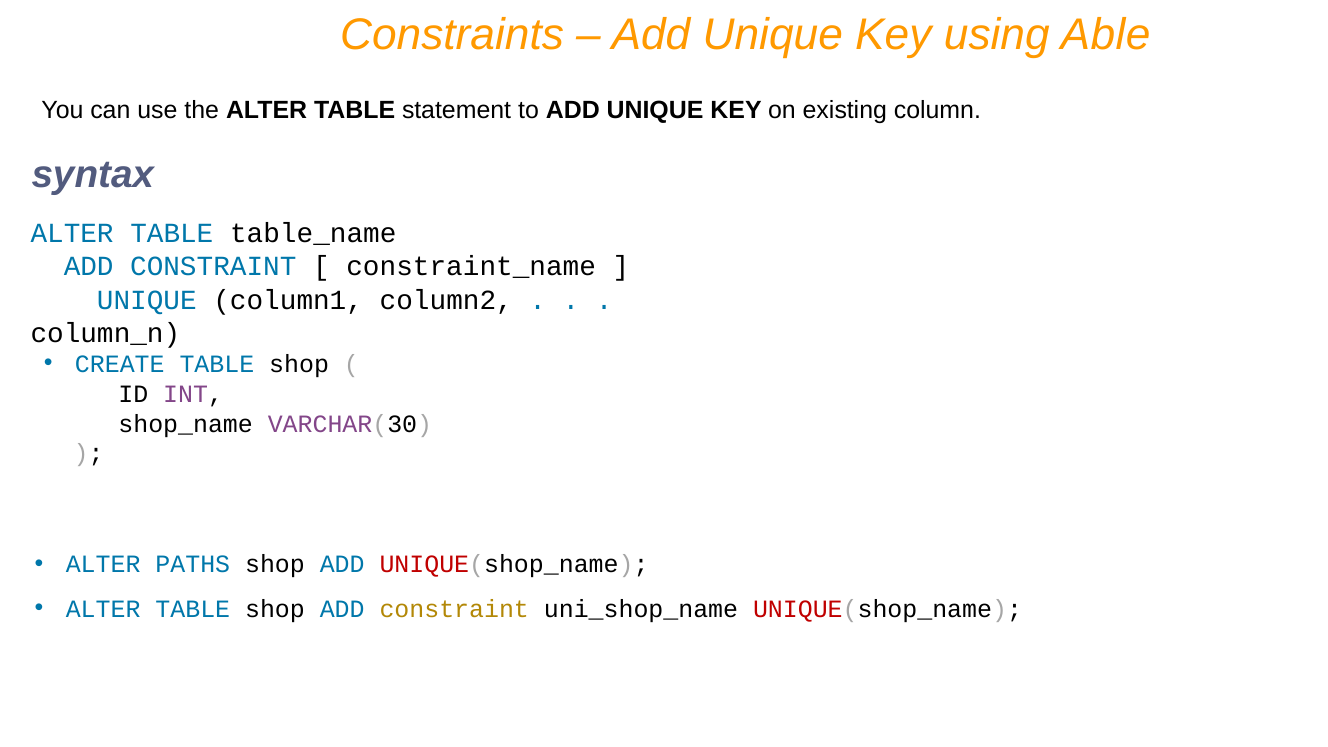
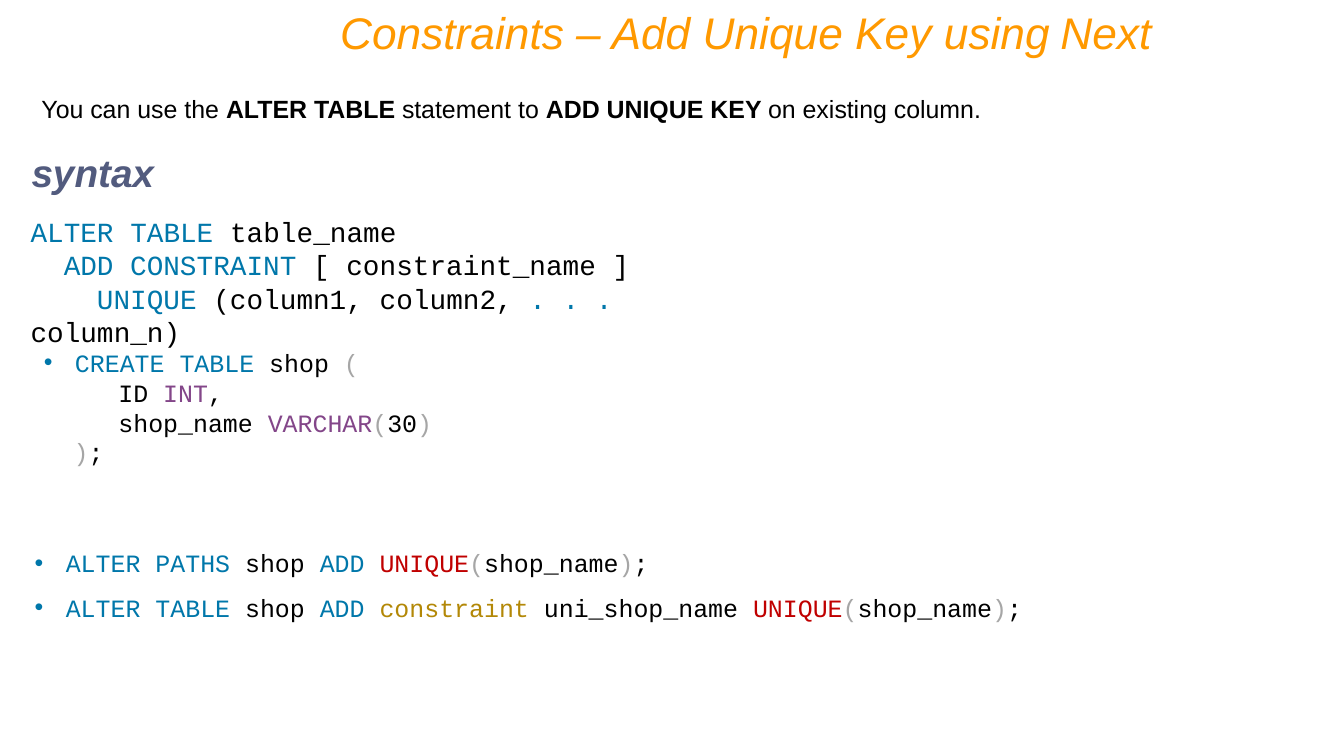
Able: Able -> Next
